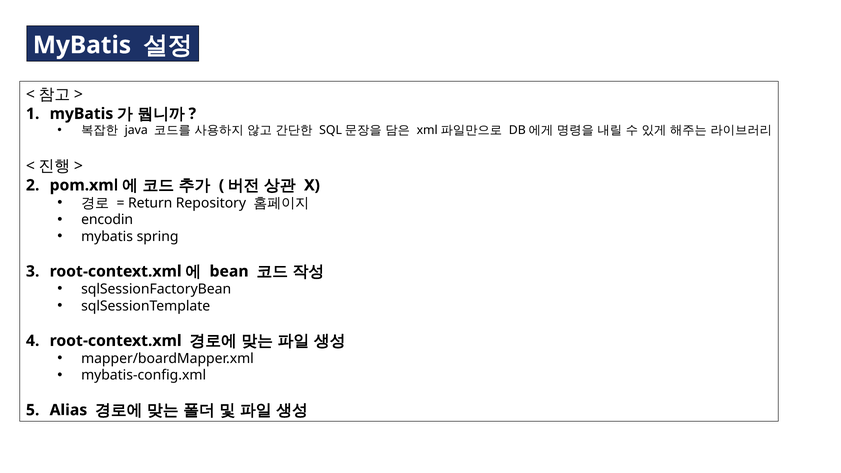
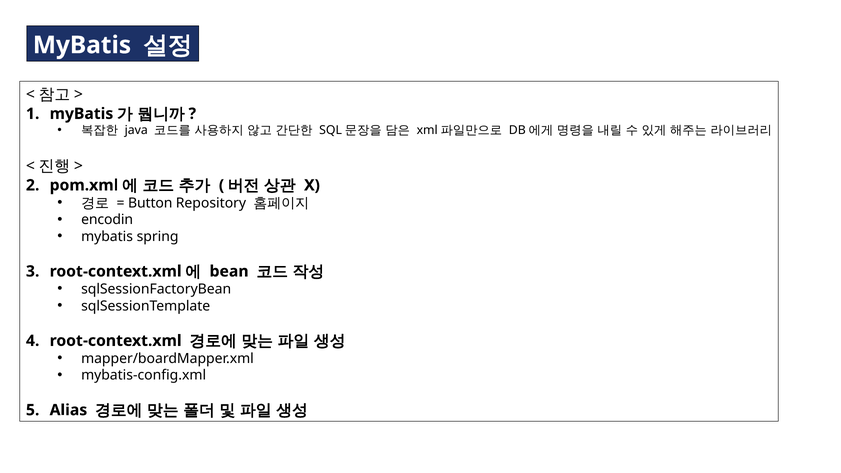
Return: Return -> Button
